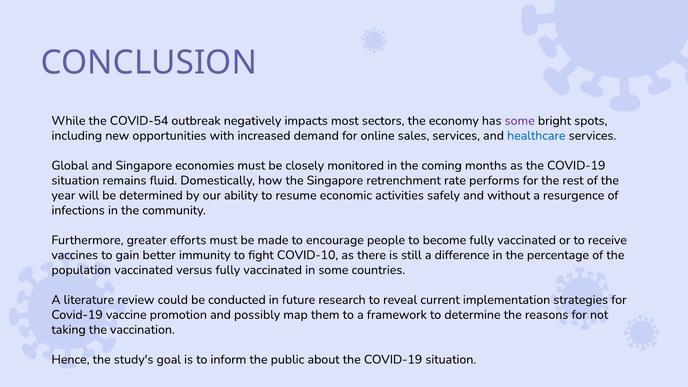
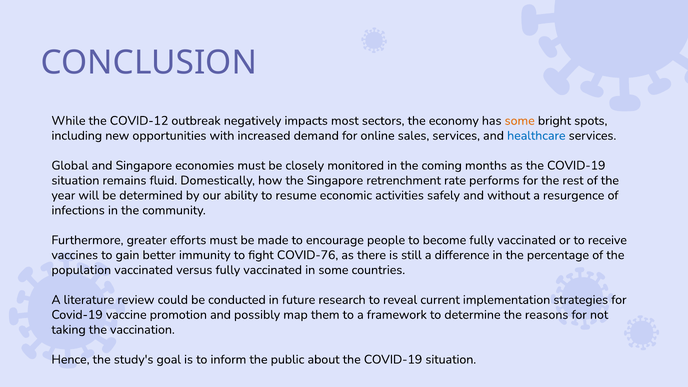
COVID-54: COVID-54 -> COVID-12
some at (520, 121) colour: purple -> orange
COVID-10: COVID-10 -> COVID-76
